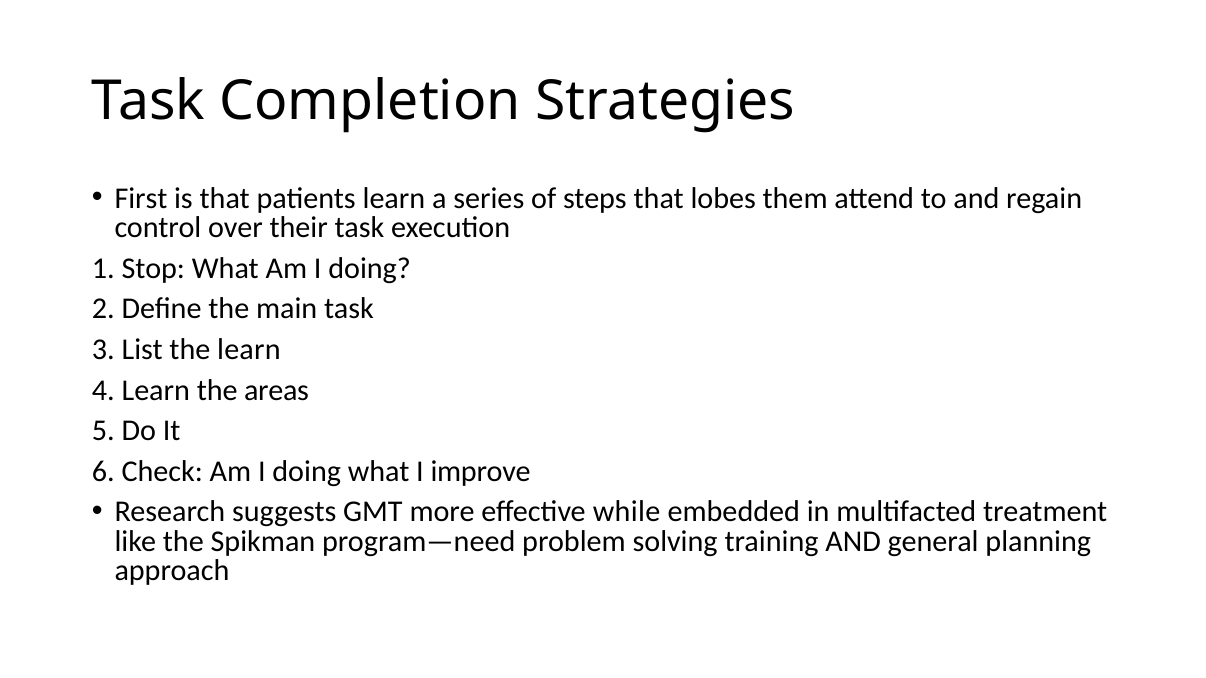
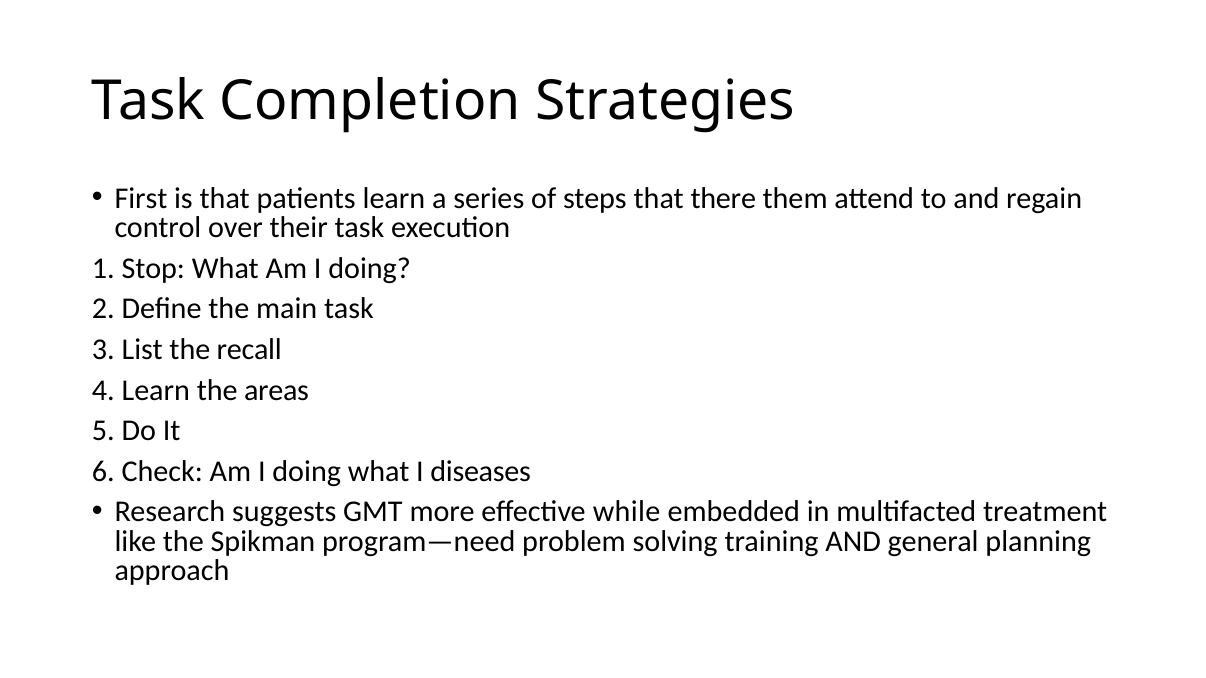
lobes: lobes -> there
the learn: learn -> recall
improve: improve -> diseases
